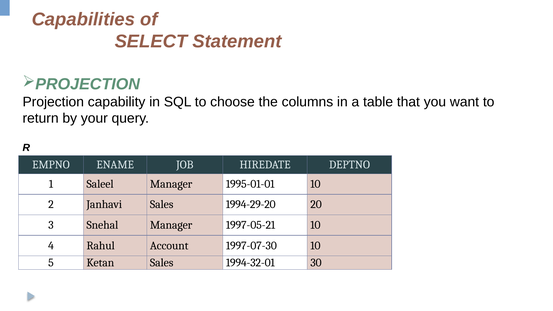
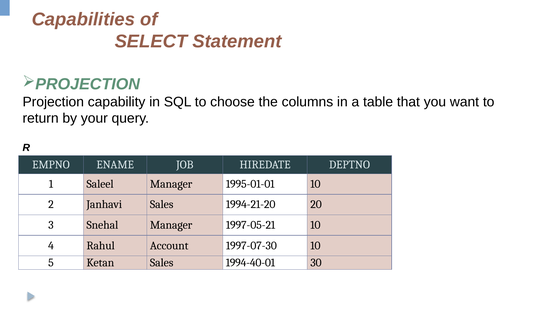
1994-29-20: 1994-29-20 -> 1994-21-20
1994-32-01: 1994-32-01 -> 1994-40-01
